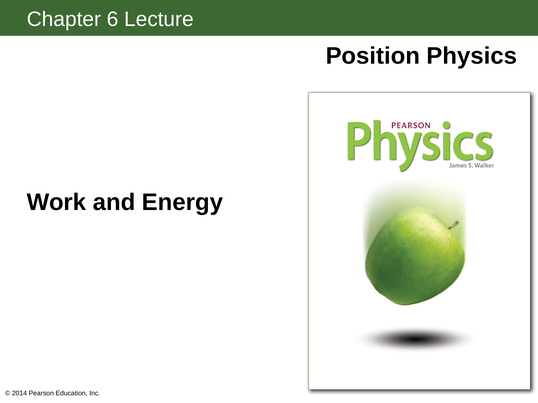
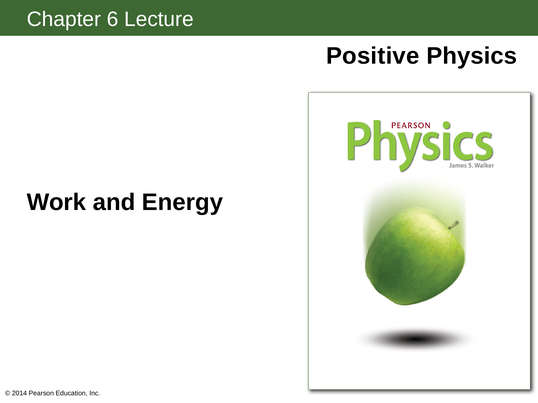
Position: Position -> Positive
